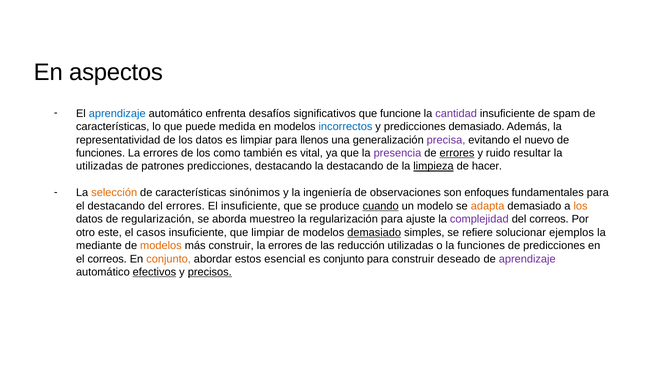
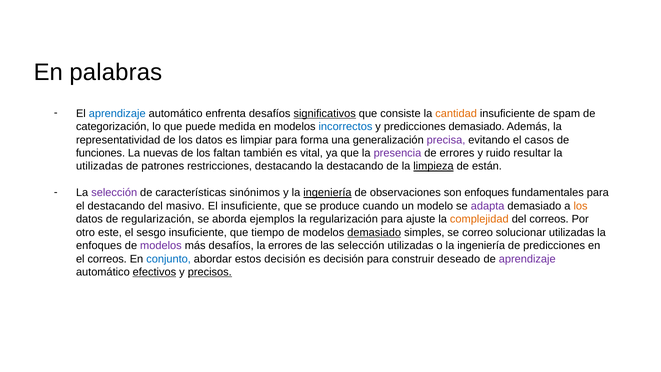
aspectos: aspectos -> palabras
significativos underline: none -> present
funcione: funcione -> consiste
cantidad colour: purple -> orange
características at (113, 127): características -> categorización
llenos: llenos -> forma
nuevo: nuevo -> casos
errores at (161, 153): errores -> nuevas
como: como -> faltan
errores at (457, 153) underline: present -> none
patrones predicciones: predicciones -> restricciones
hacer: hacer -> están
selección at (114, 193) colour: orange -> purple
ingeniería at (327, 193) underline: none -> present
del errores: errores -> masivo
cuando underline: present -> none
adapta colour: orange -> purple
muestreo: muestreo -> ejemplos
complejidad colour: purple -> orange
casos: casos -> sesgo
que limpiar: limpiar -> tiempo
refiere: refiere -> correo
solucionar ejemplos: ejemplos -> utilizadas
mediante at (99, 246): mediante -> enfoques
modelos at (161, 246) colour: orange -> purple
más construir: construir -> desafíos
las reducción: reducción -> selección
o la funciones: funciones -> ingeniería
conjunto at (169, 259) colour: orange -> blue
estos esencial: esencial -> decisión
es conjunto: conjunto -> decisión
